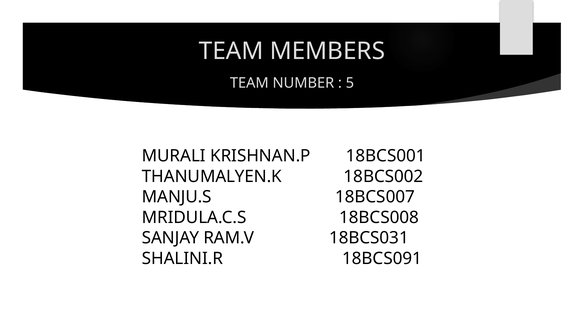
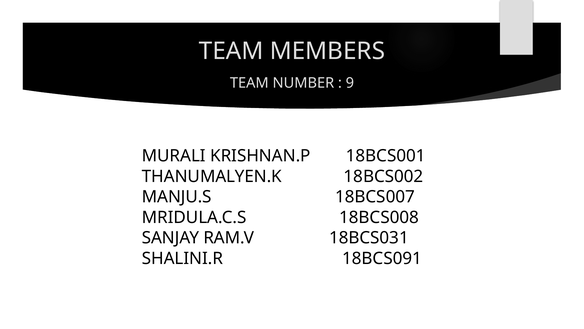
5: 5 -> 9
